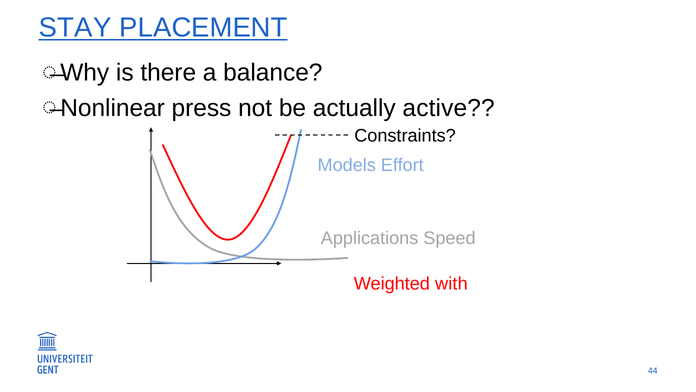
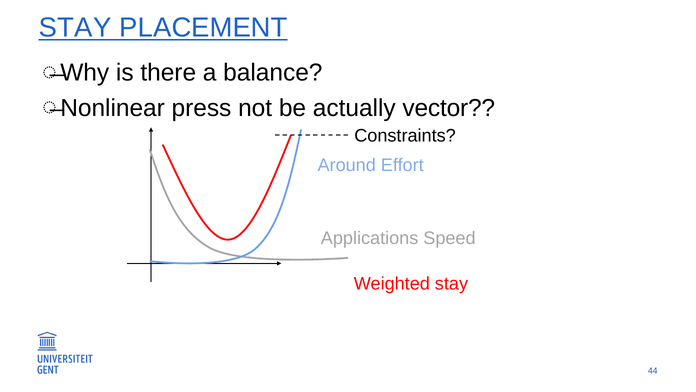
active: active -> vector
Models: Models -> Around
Weighted with: with -> stay
